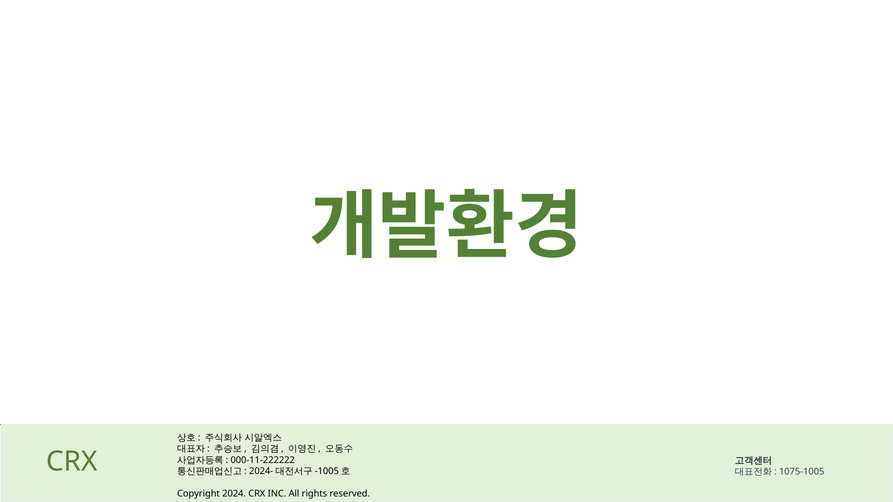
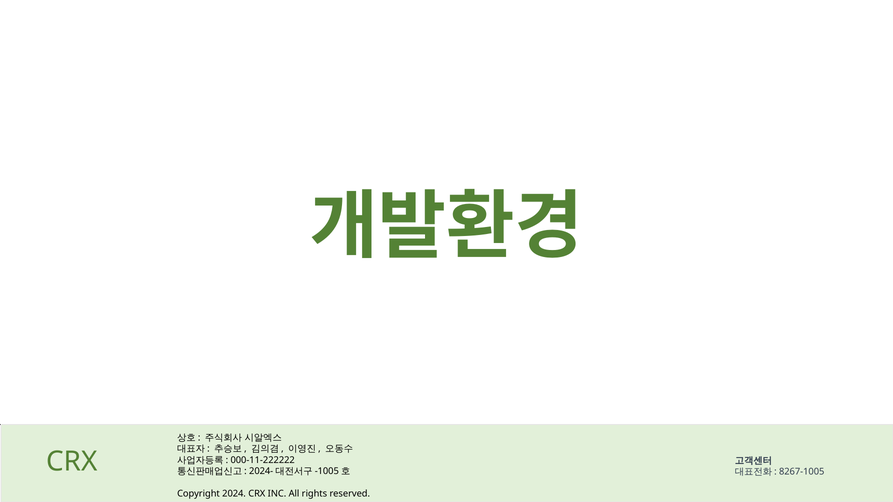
1075-1005: 1075-1005 -> 8267-1005
